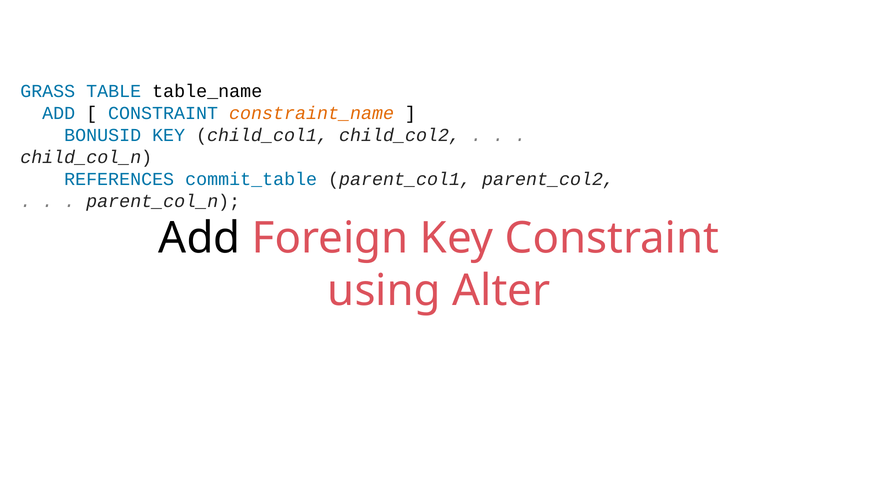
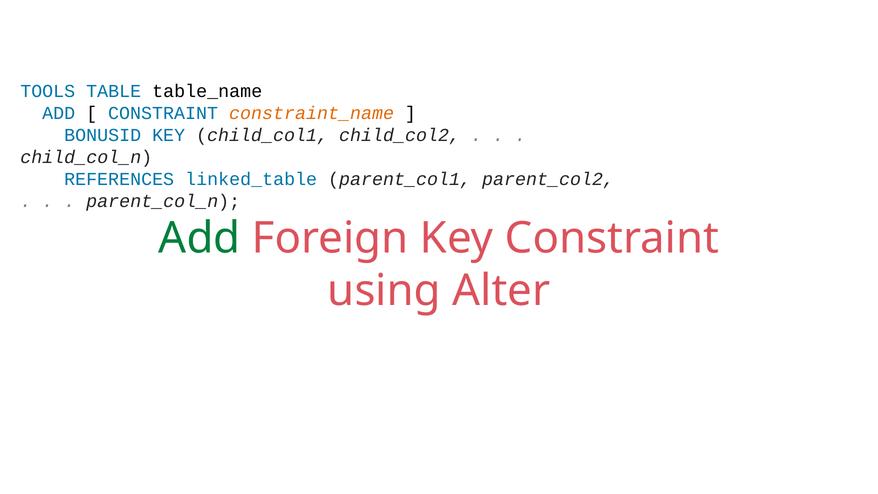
GRASS: GRASS -> TOOLS
commit_table: commit_table -> linked_table
Add at (199, 238) colour: black -> green
